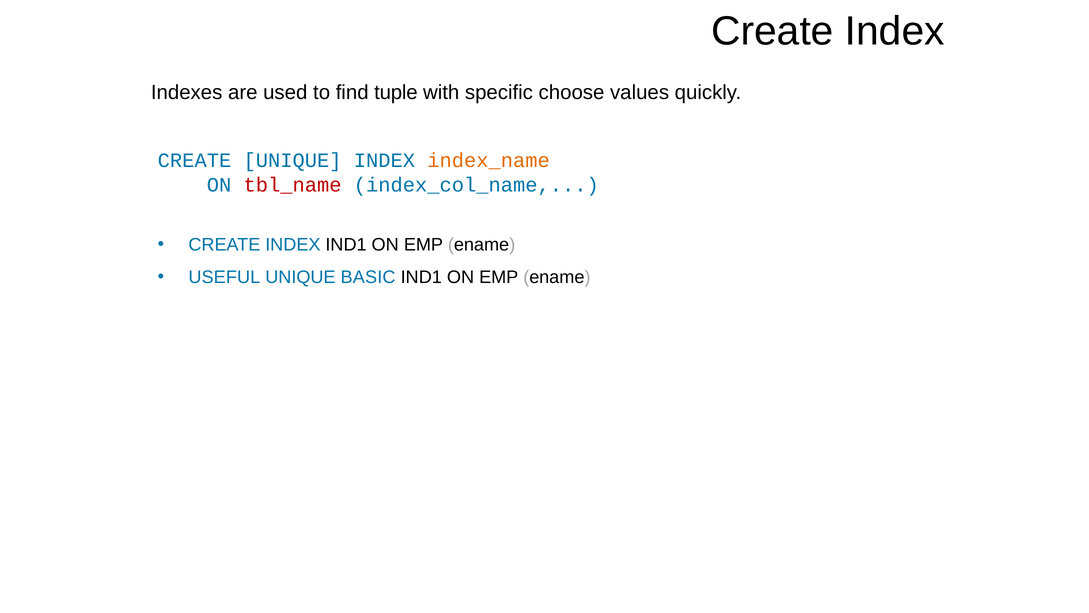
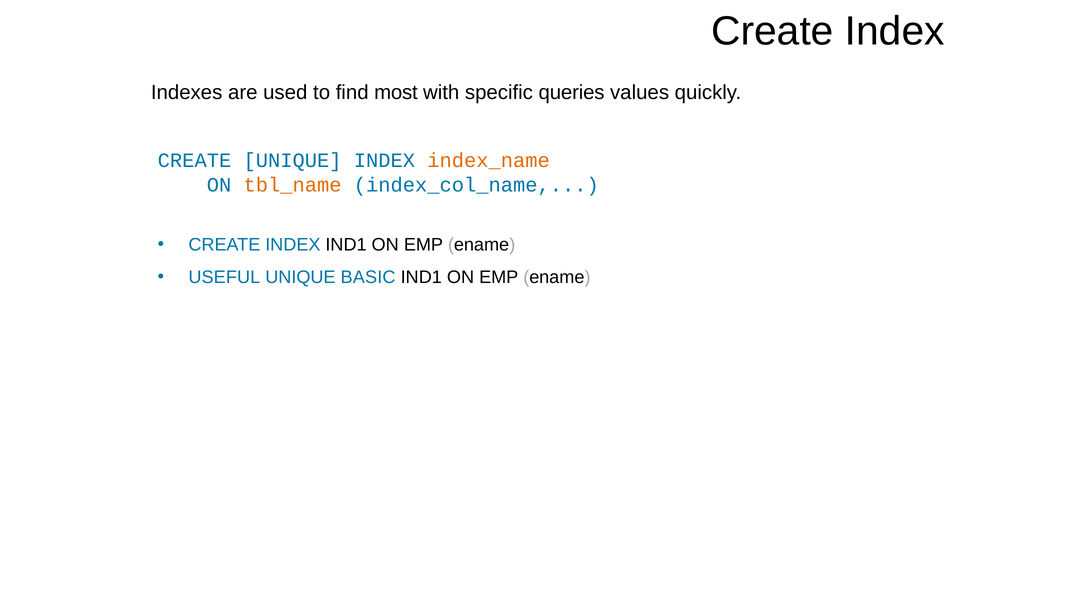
tuple: tuple -> most
choose: choose -> queries
tbl_name colour: red -> orange
